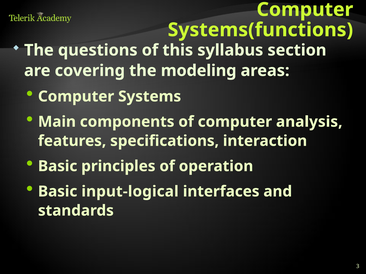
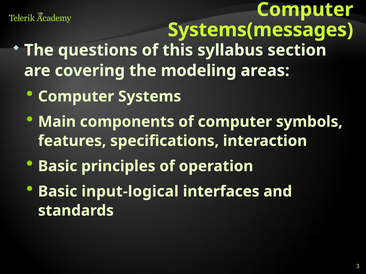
Systems(functions: Systems(functions -> Systems(messages
analysis: analysis -> symbols
